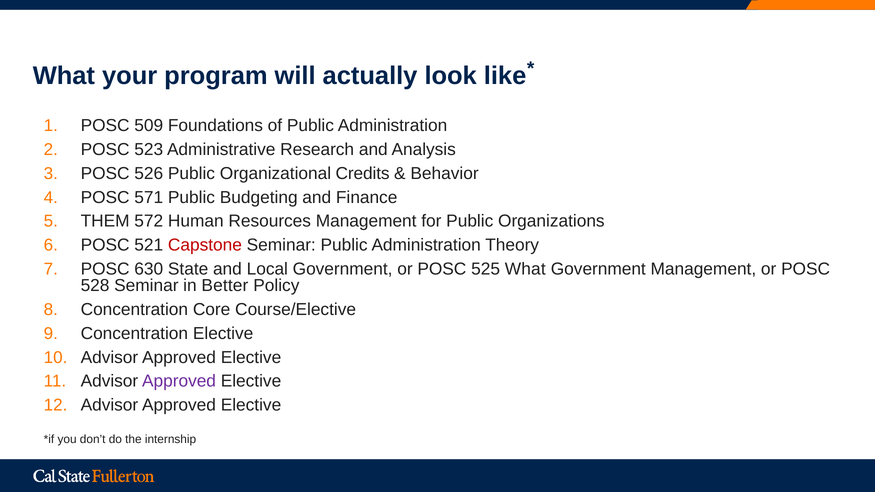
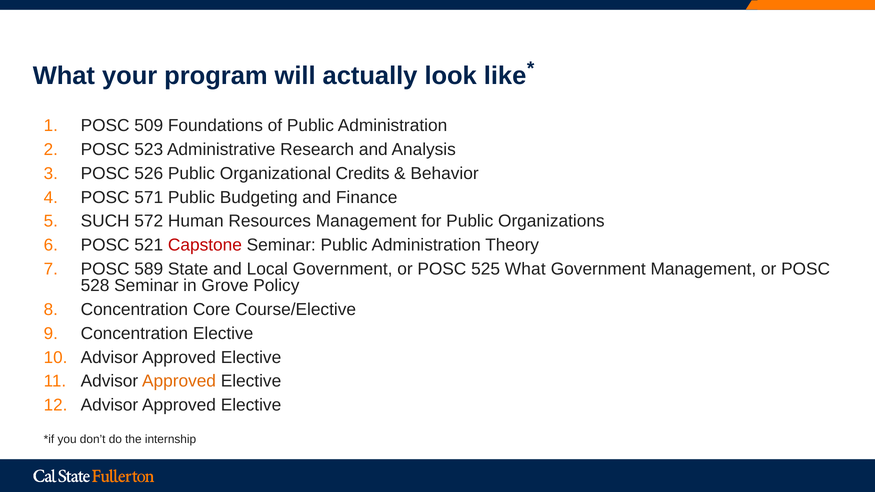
THEM: THEM -> SUCH
630: 630 -> 589
Better: Better -> Grove
Approved at (179, 381) colour: purple -> orange
